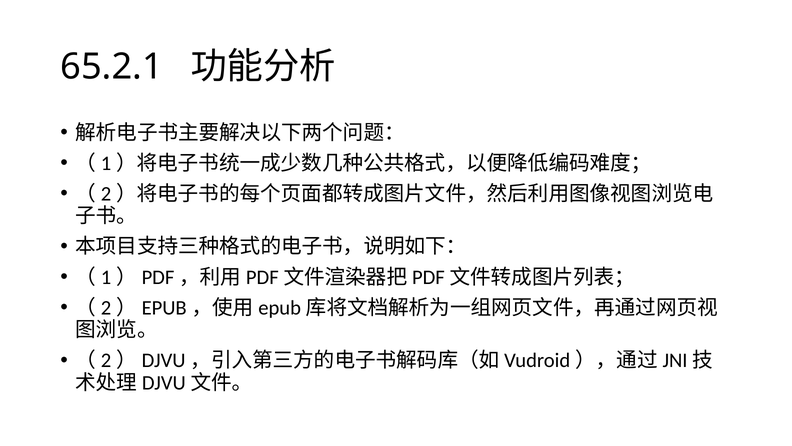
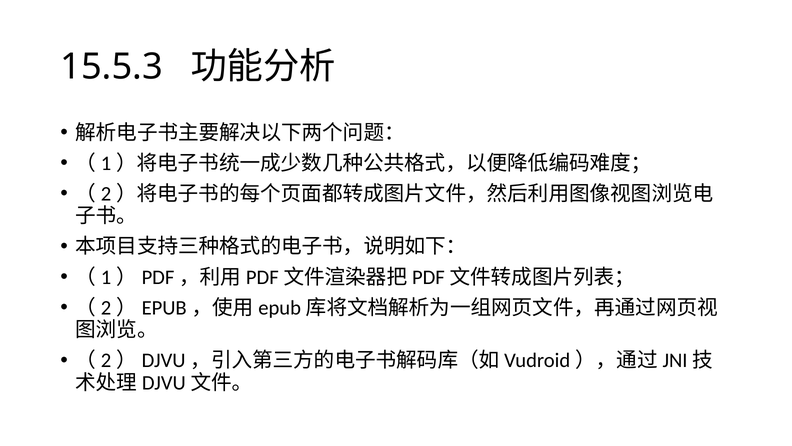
65.2.1: 65.2.1 -> 15.5.3
